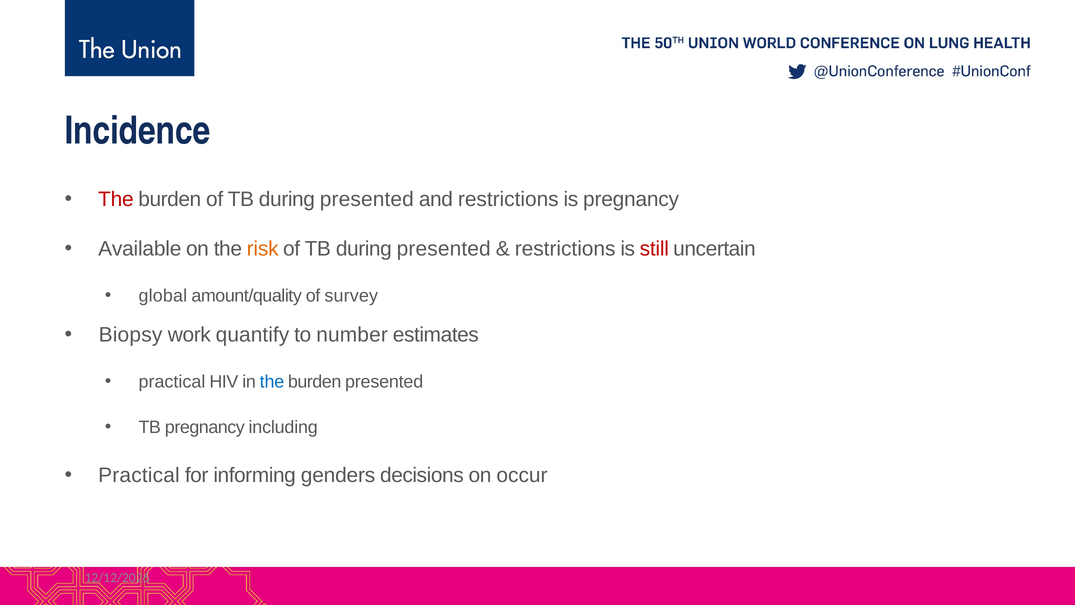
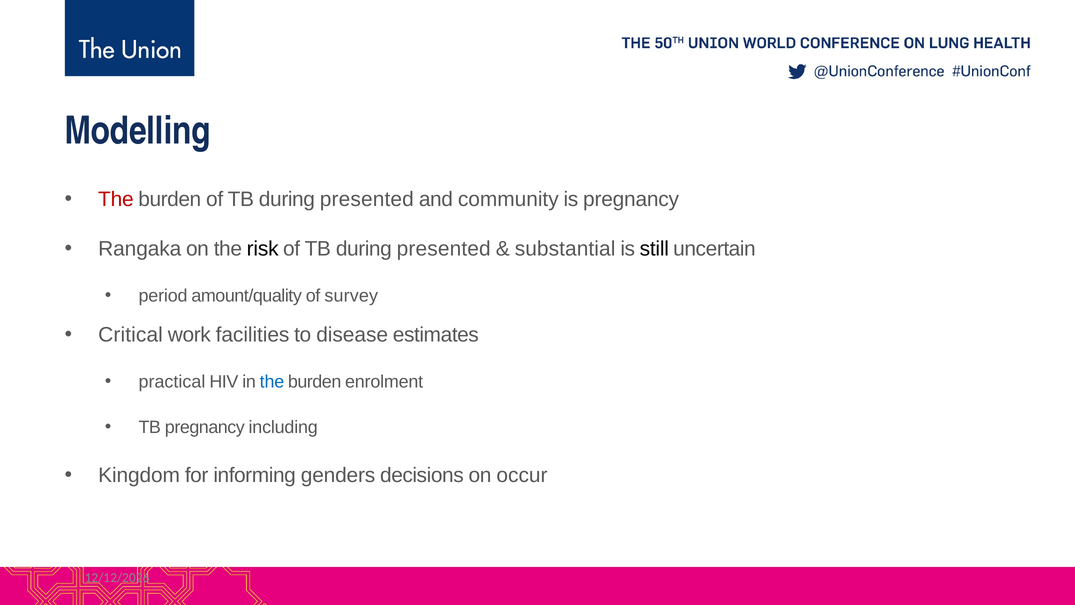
Incidence: Incidence -> Modelling
and restrictions: restrictions -> community
Available: Available -> Rangaka
risk colour: orange -> black
restrictions at (565, 249): restrictions -> substantial
still colour: red -> black
global: global -> period
Biopsy: Biopsy -> Critical
quantify: quantify -> facilities
number: number -> disease
burden presented: presented -> enrolment
Practical at (139, 475): Practical -> Kingdom
